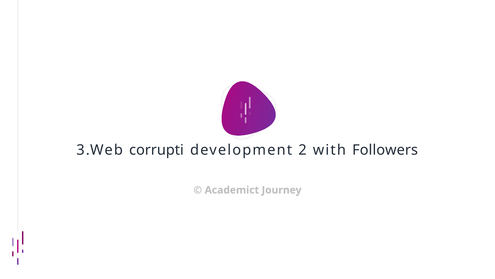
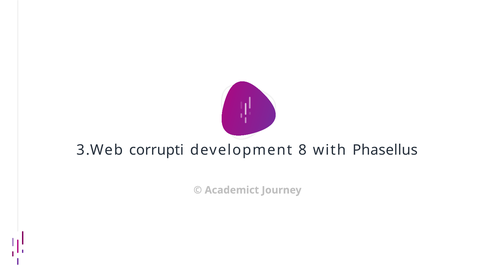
2: 2 -> 8
Followers: Followers -> Phasellus
